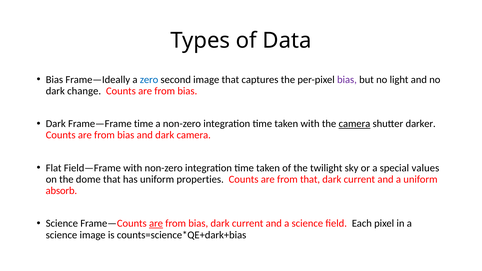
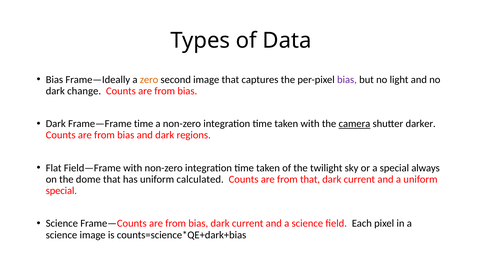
zero colour: blue -> orange
dark camera: camera -> regions
values: values -> always
properties: properties -> calculated
absorb at (61, 191): absorb -> special
are at (156, 224) underline: present -> none
